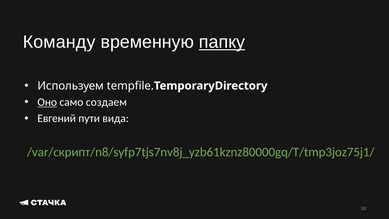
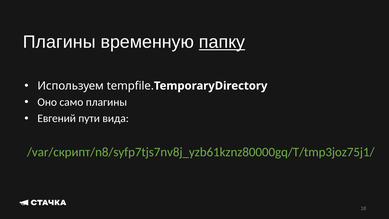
Команду at (59, 42): Команду -> Плагины
Оно underline: present -> none
само создаем: создаем -> плагины
